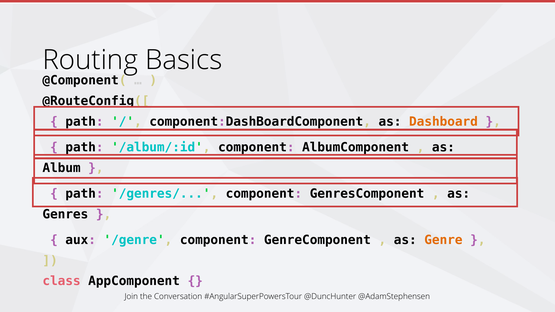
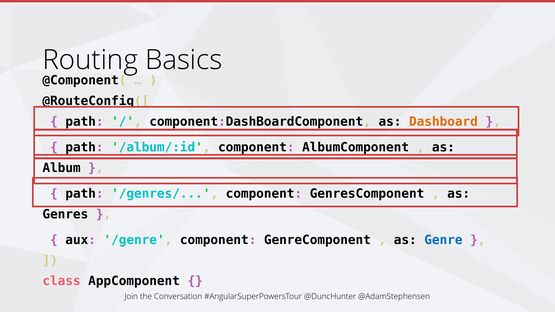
Genre colour: orange -> blue
